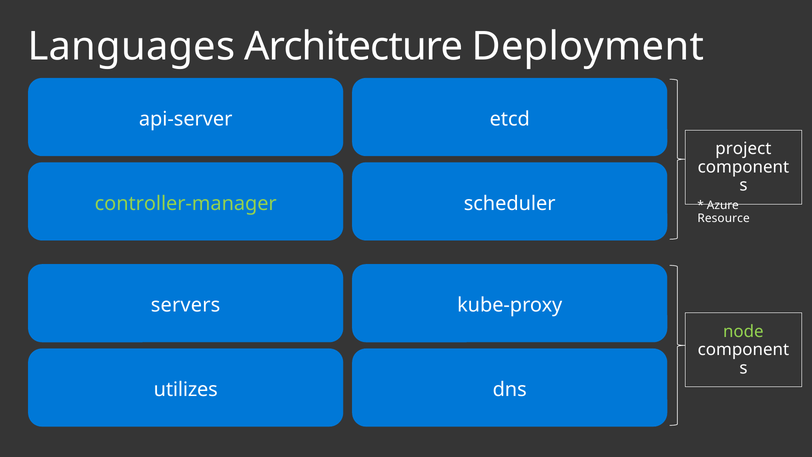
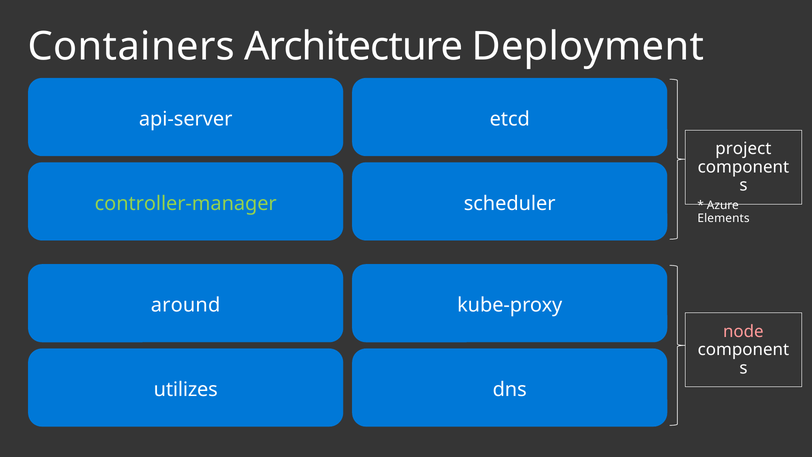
Languages: Languages -> Containers
Resource: Resource -> Elements
servers: servers -> around
node colour: light green -> pink
